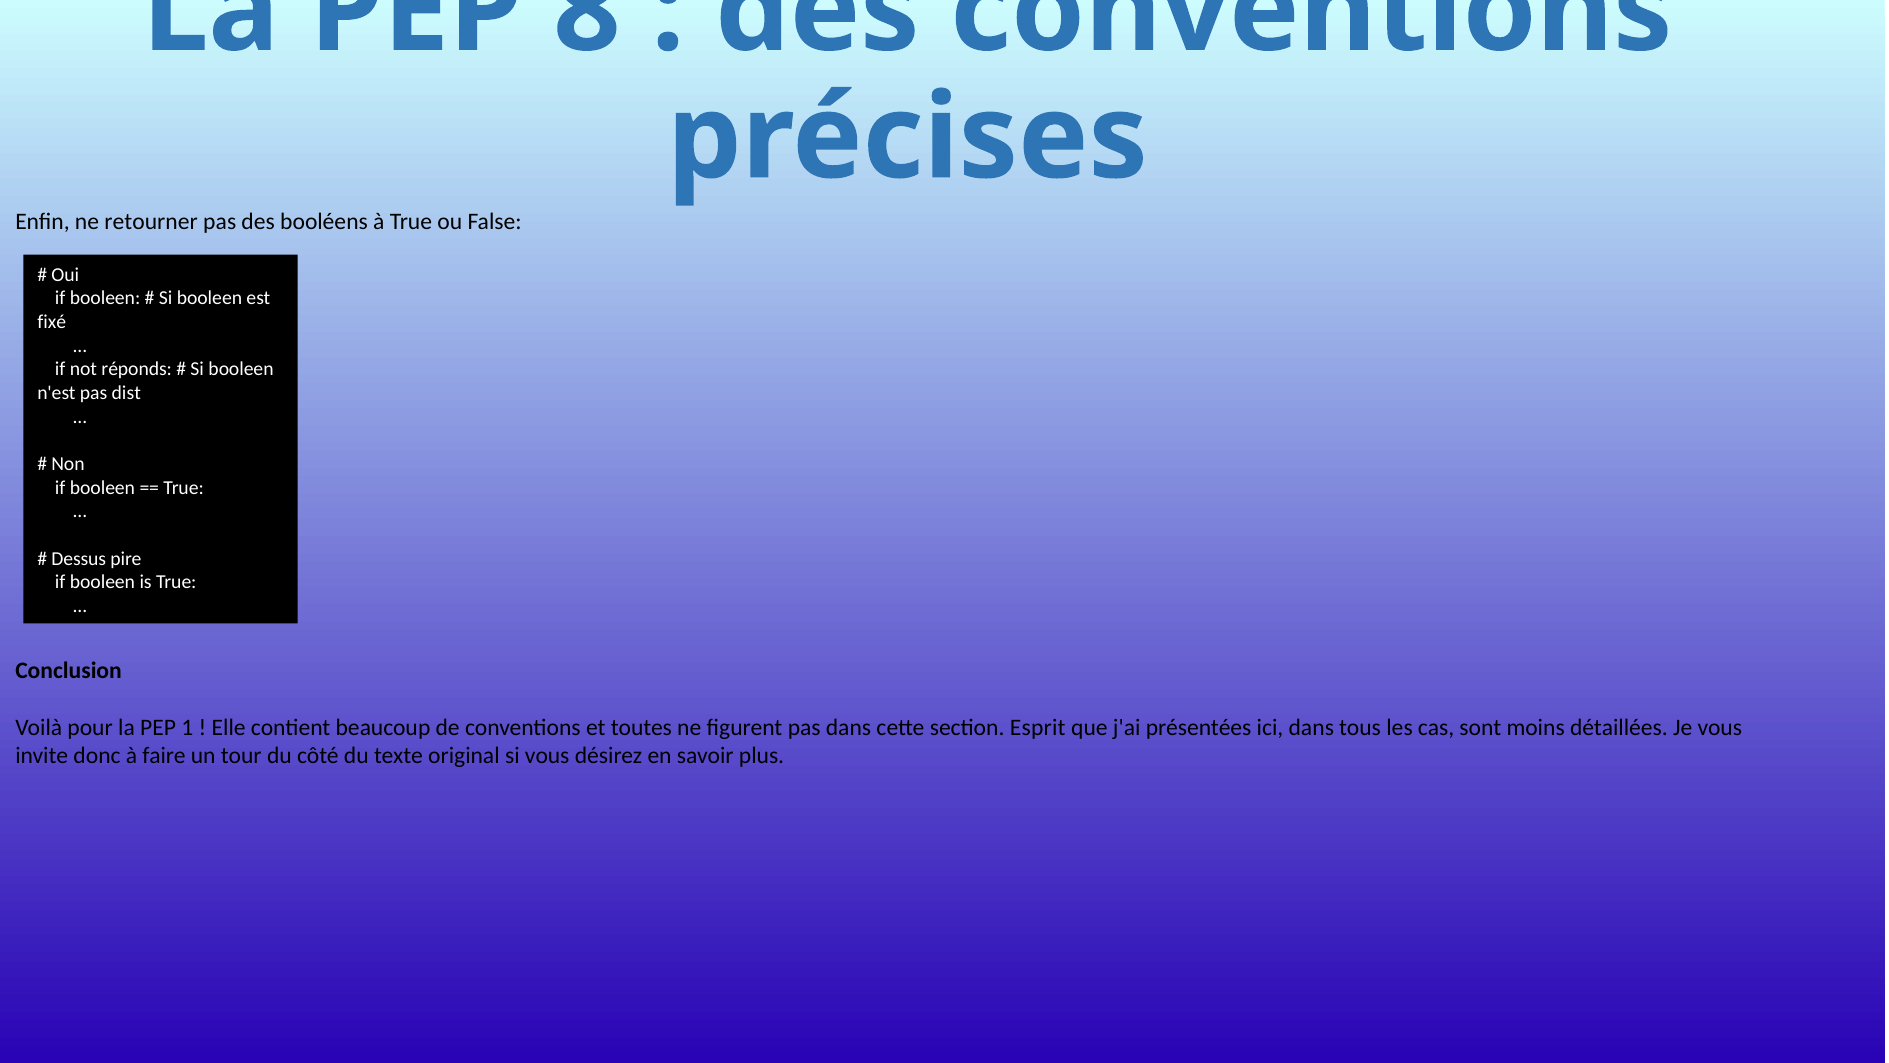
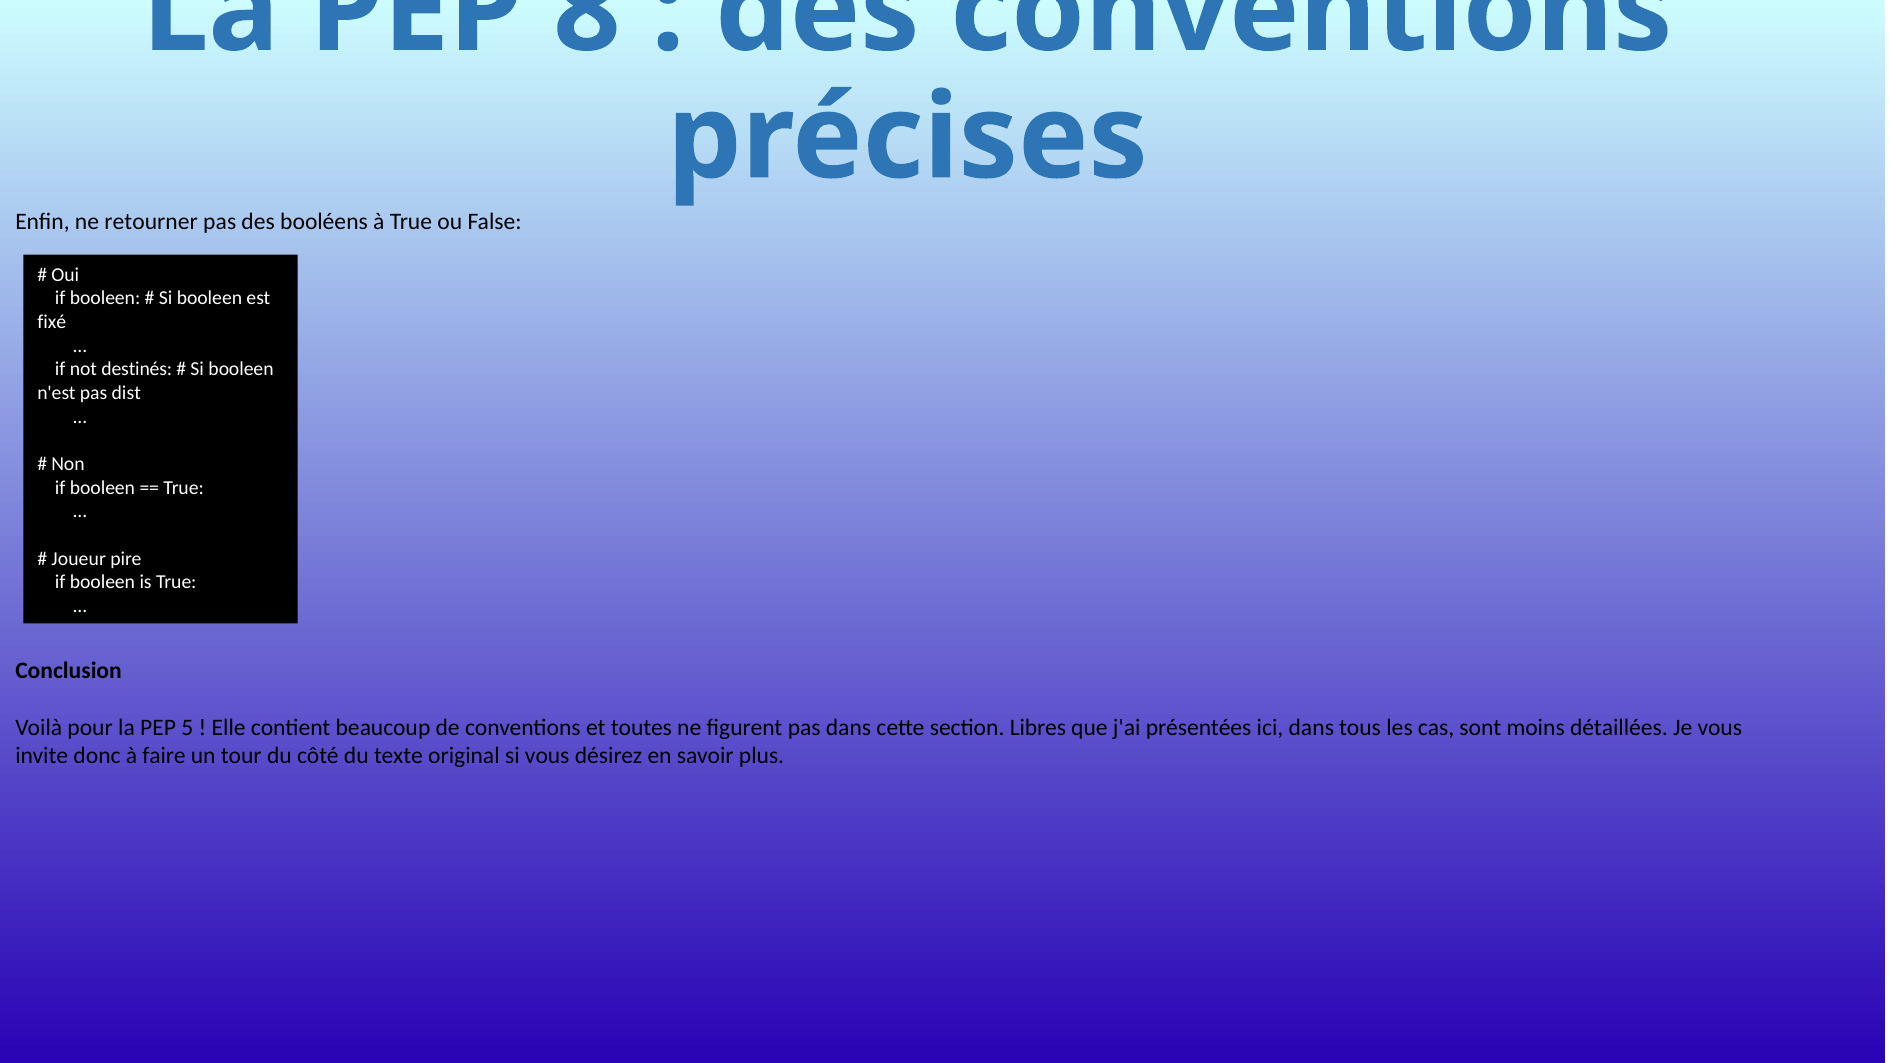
réponds: réponds -> destinés
Dessus: Dessus -> Joueur
1: 1 -> 5
Esprit: Esprit -> Libres
